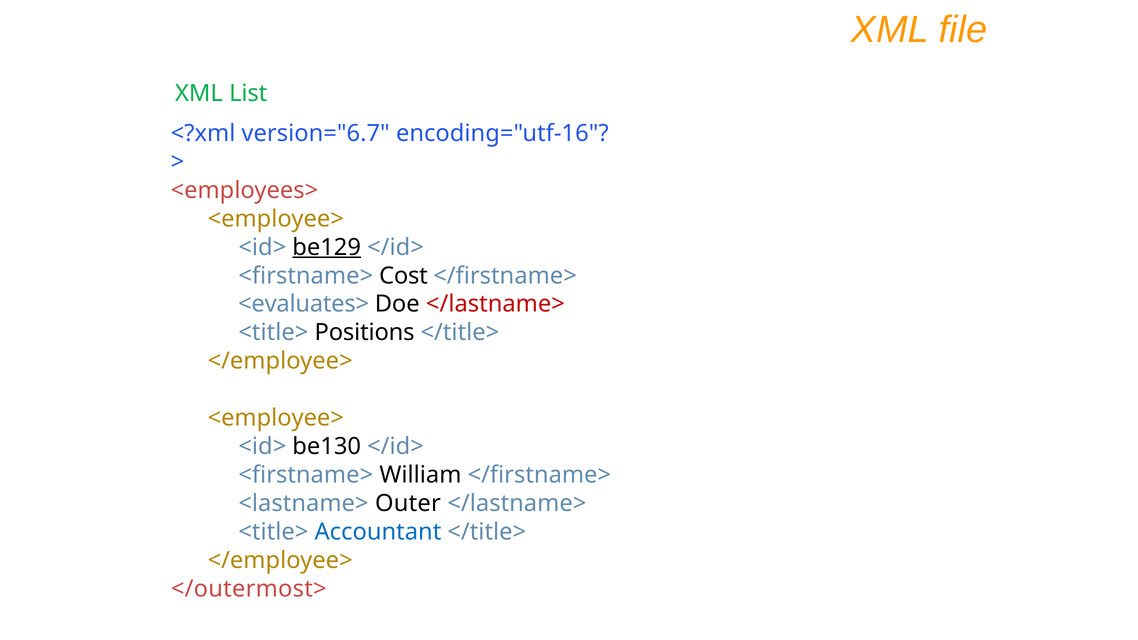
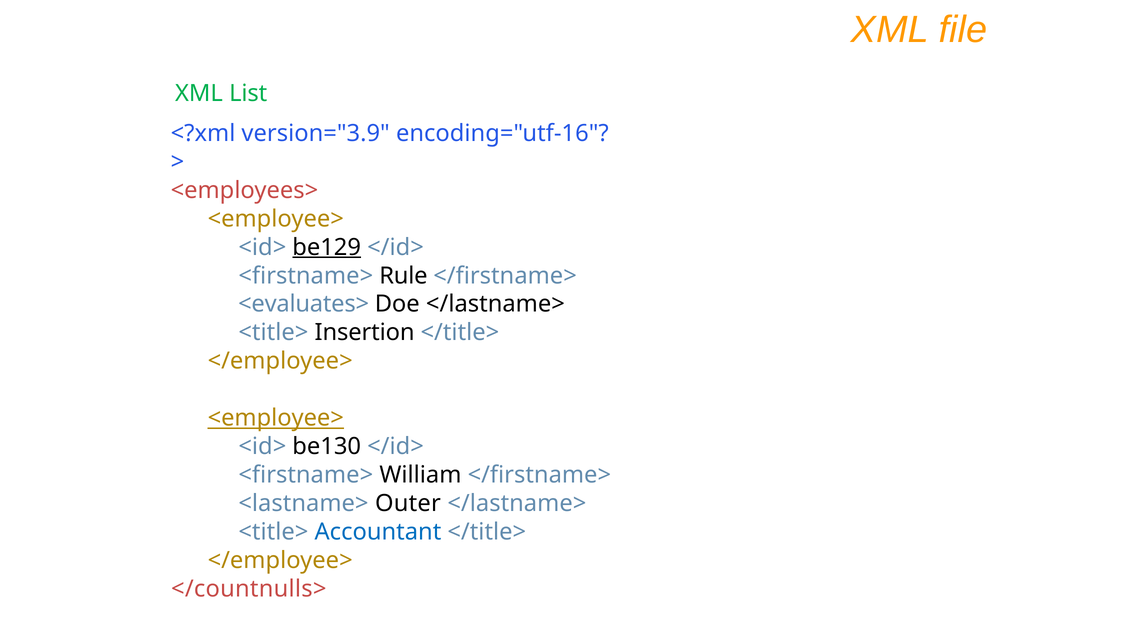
version="6.7: version="6.7 -> version="3.9
Cost: Cost -> Rule
</lastname> at (495, 304) colour: red -> black
Positions: Positions -> Insertion
<employee> at (276, 418) underline: none -> present
</outermost>: </outermost> -> </countnulls>
